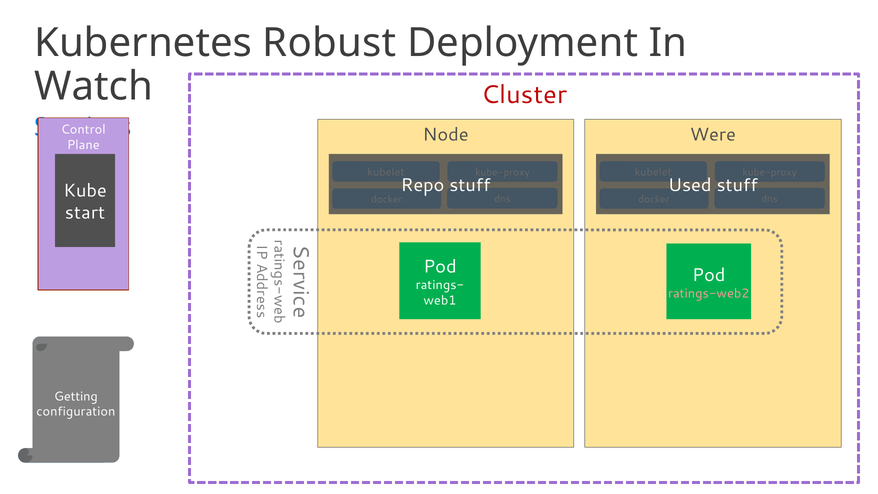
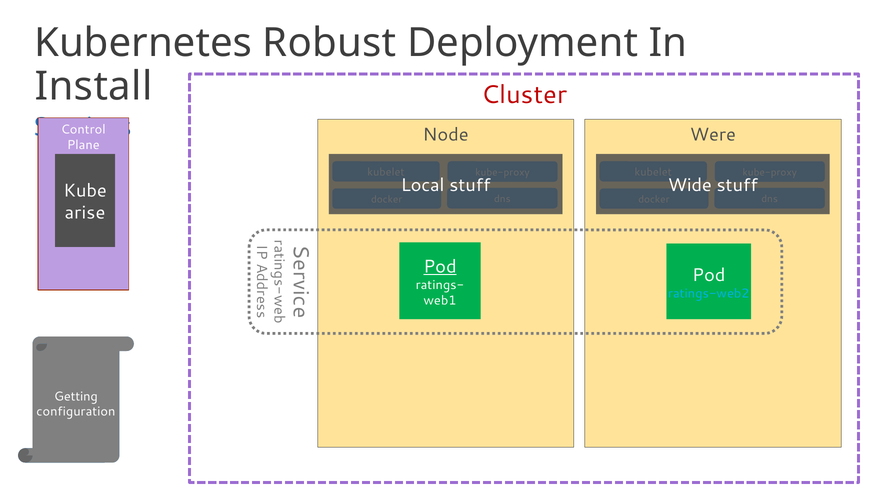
Watch: Watch -> Install
Repo: Repo -> Local
Used: Used -> Wide
start: start -> arise
Pod at (440, 267) underline: none -> present
ratings-web2 colour: pink -> light blue
